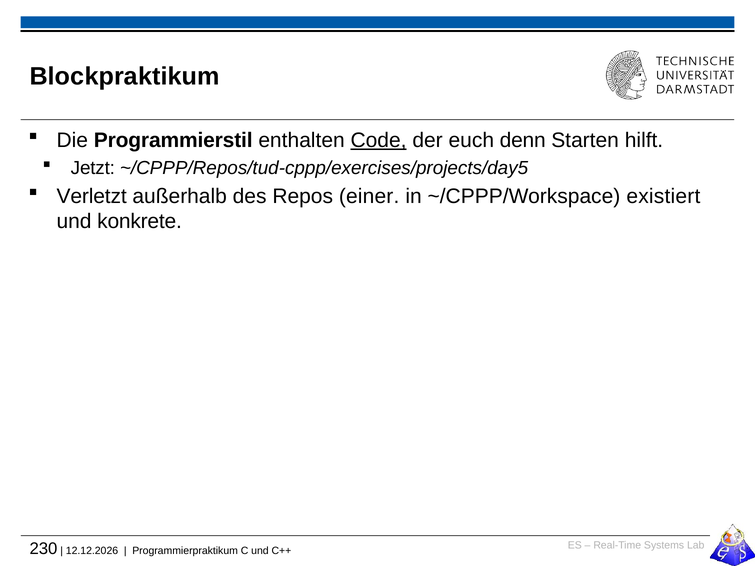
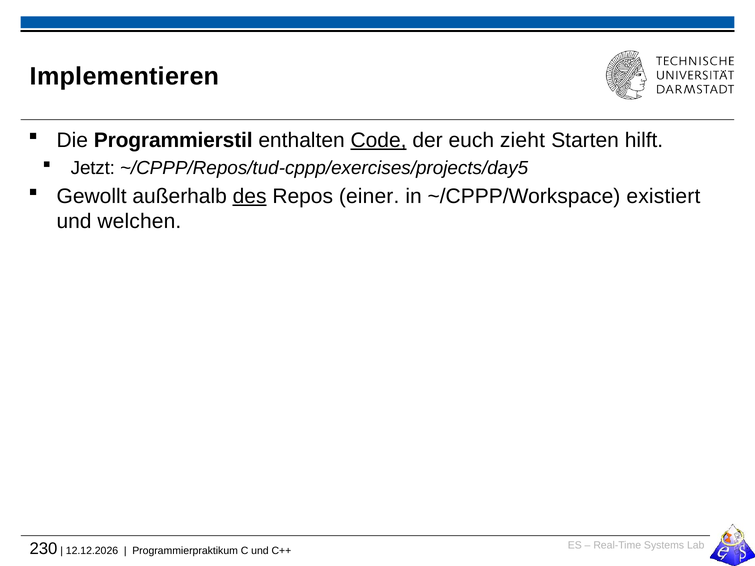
Blockpraktikum: Blockpraktikum -> Implementieren
denn: denn -> zieht
Verletzt: Verletzt -> Gewollt
des underline: none -> present
konkrete: konkrete -> welchen
